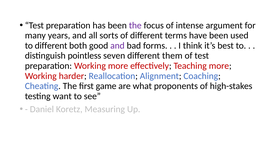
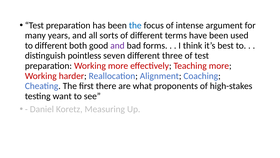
the at (135, 25) colour: purple -> blue
them: them -> three
game: game -> there
